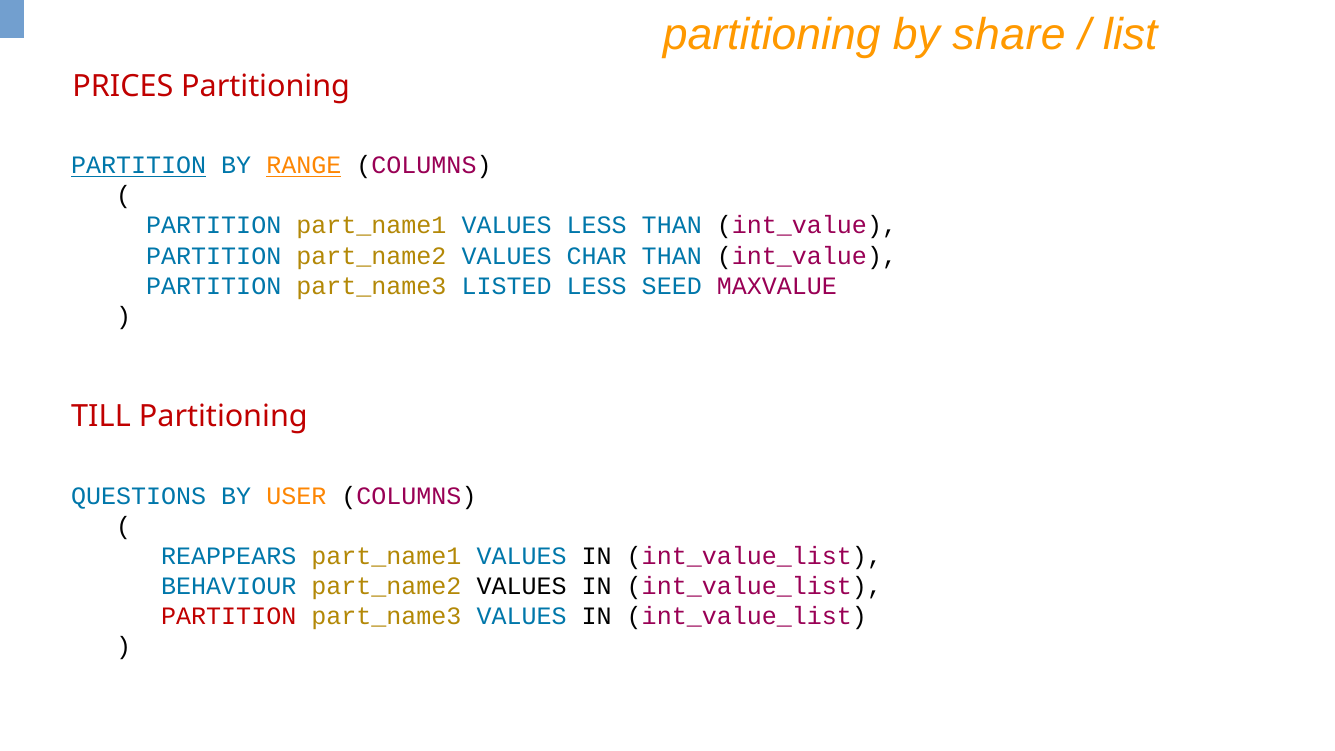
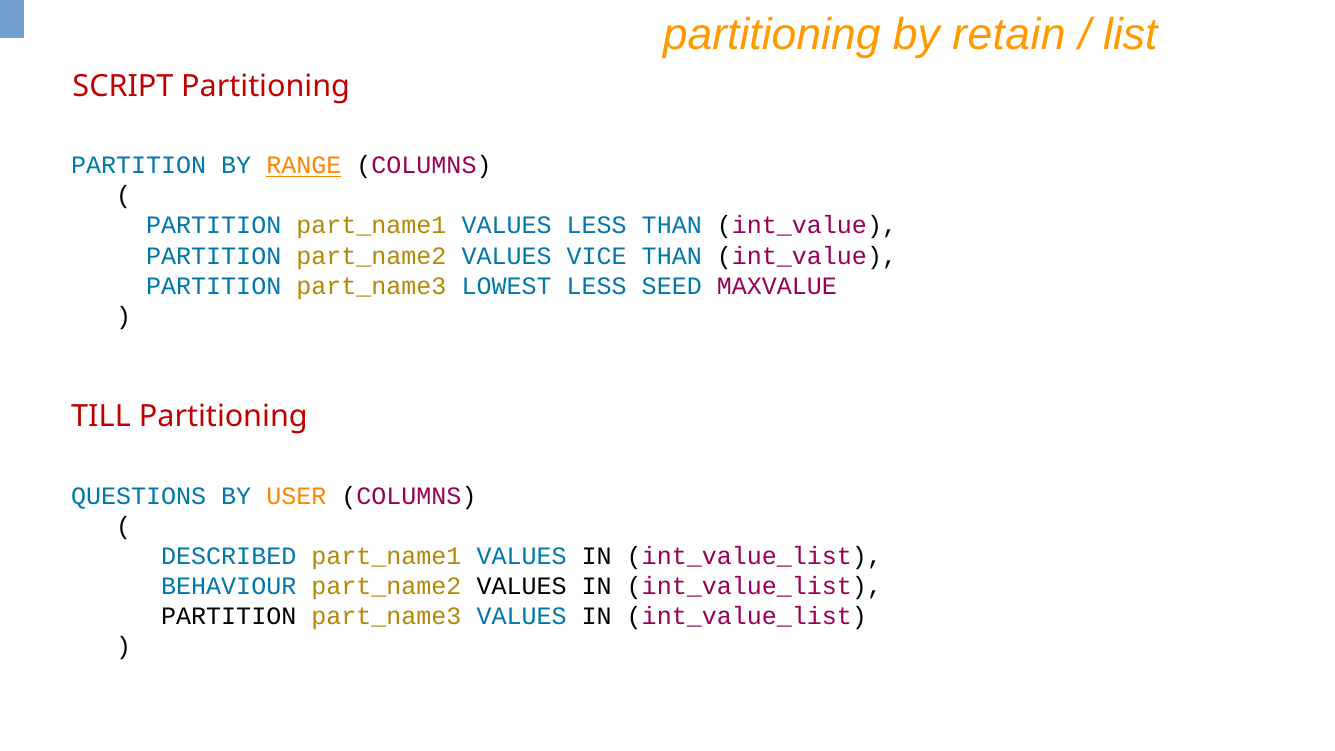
share: share -> retain
PRICES: PRICES -> SCRIPT
PARTITION at (139, 166) underline: present -> none
CHAR: CHAR -> VICE
LISTED: LISTED -> LOWEST
REAPPEARS: REAPPEARS -> DESCRIBED
PARTITION at (229, 617) colour: red -> black
